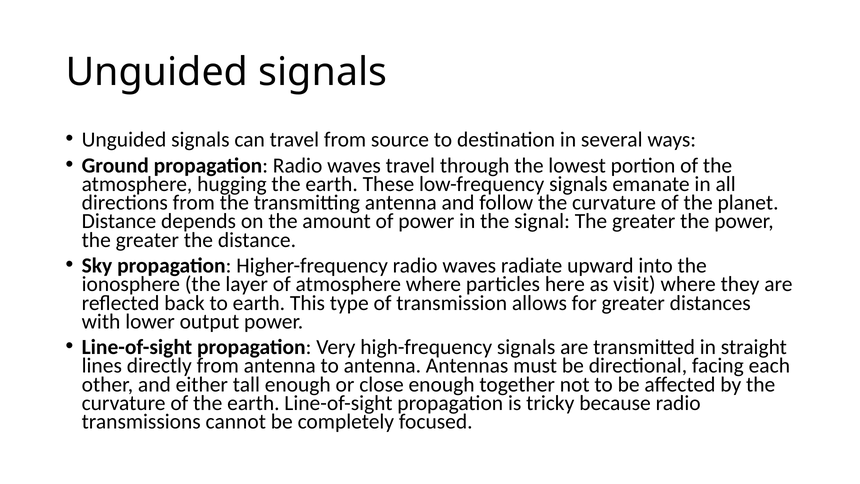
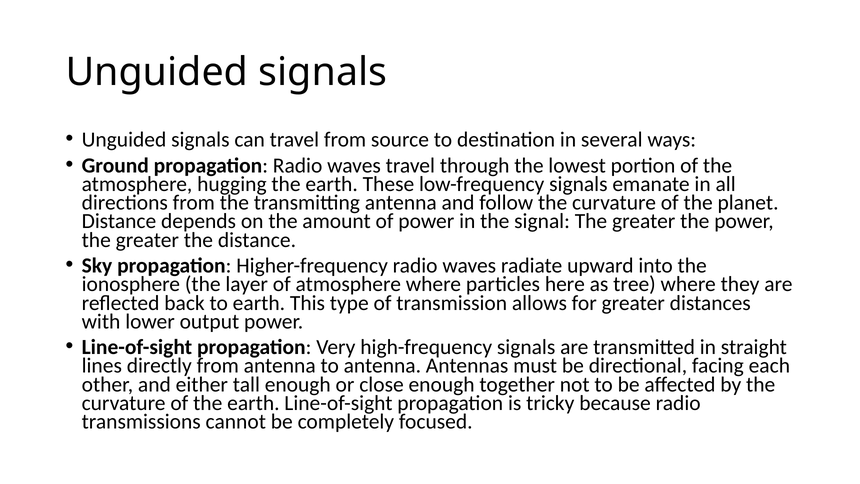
visit: visit -> tree
